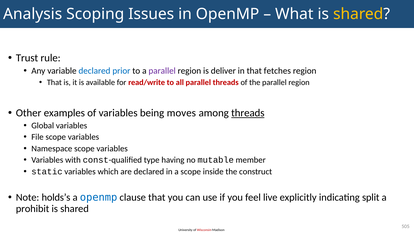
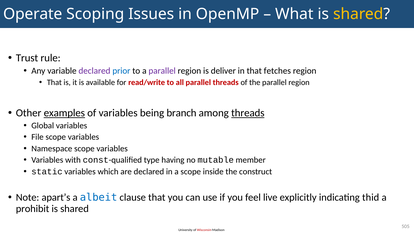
Analysis: Analysis -> Operate
declared at (94, 71) colour: blue -> purple
examples underline: none -> present
moves: moves -> branch
holds’s: holds’s -> apart’s
a openmp: openmp -> albeit
split: split -> thid
